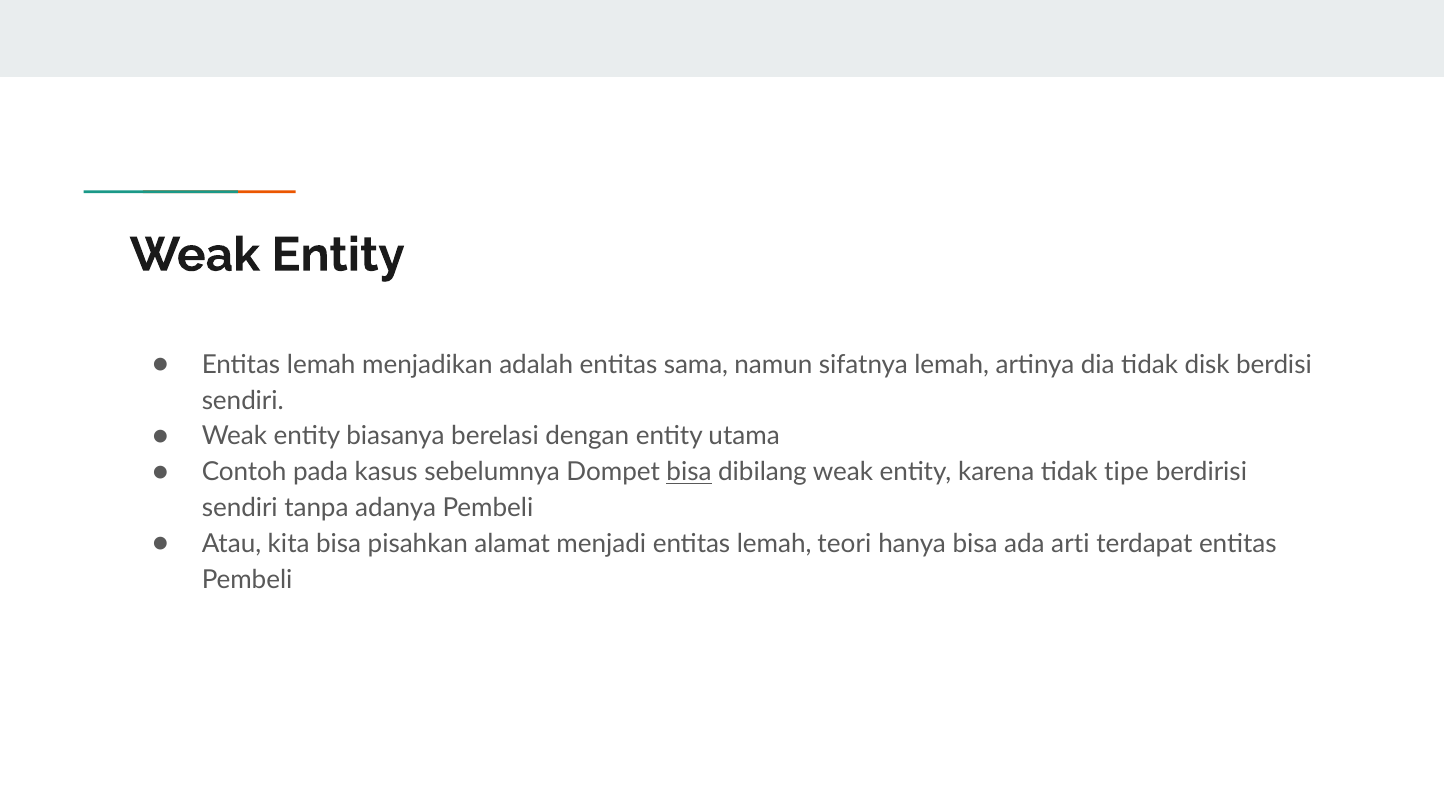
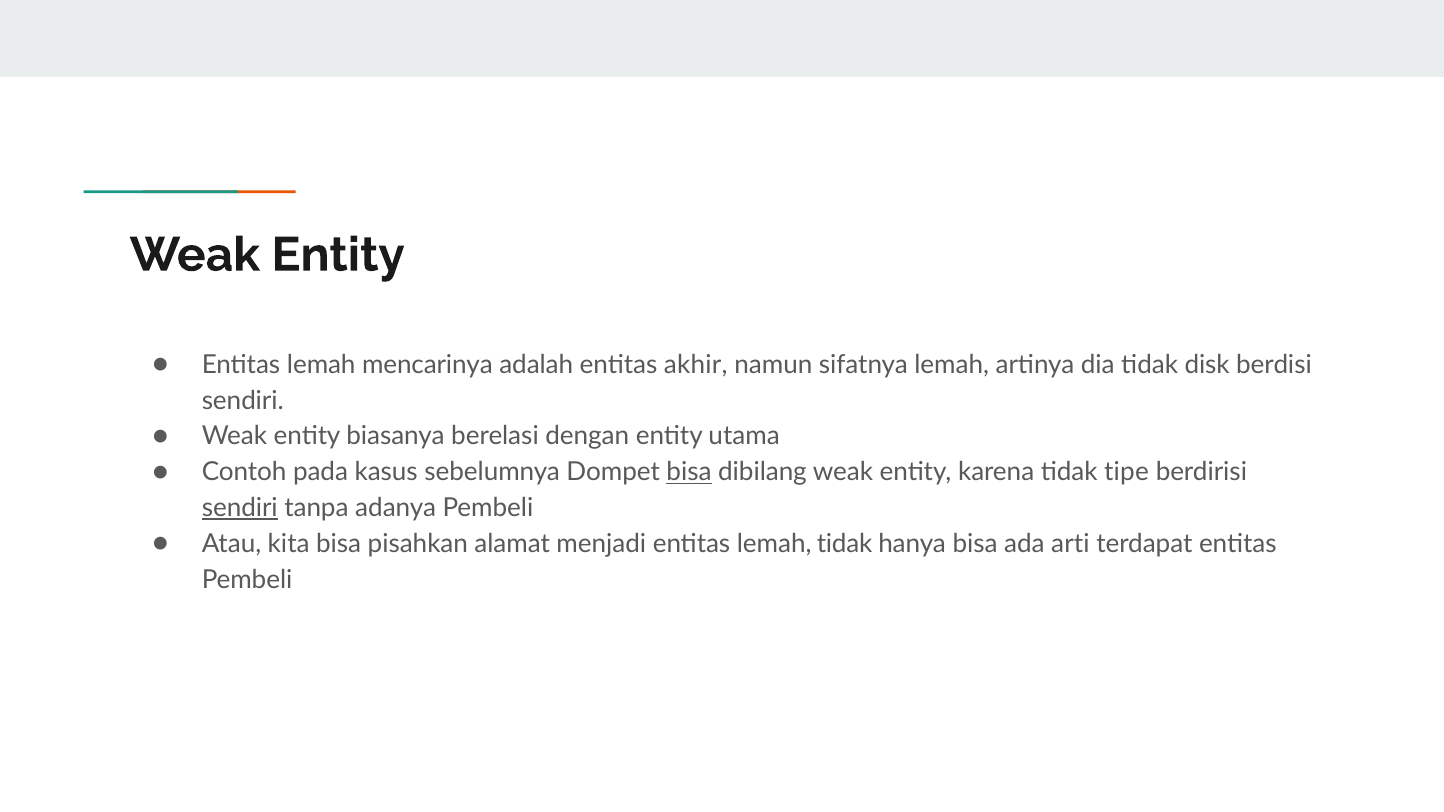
menjadikan: menjadikan -> mencarinya
sama: sama -> akhir
sendiri at (240, 508) underline: none -> present
lemah teori: teori -> tidak
